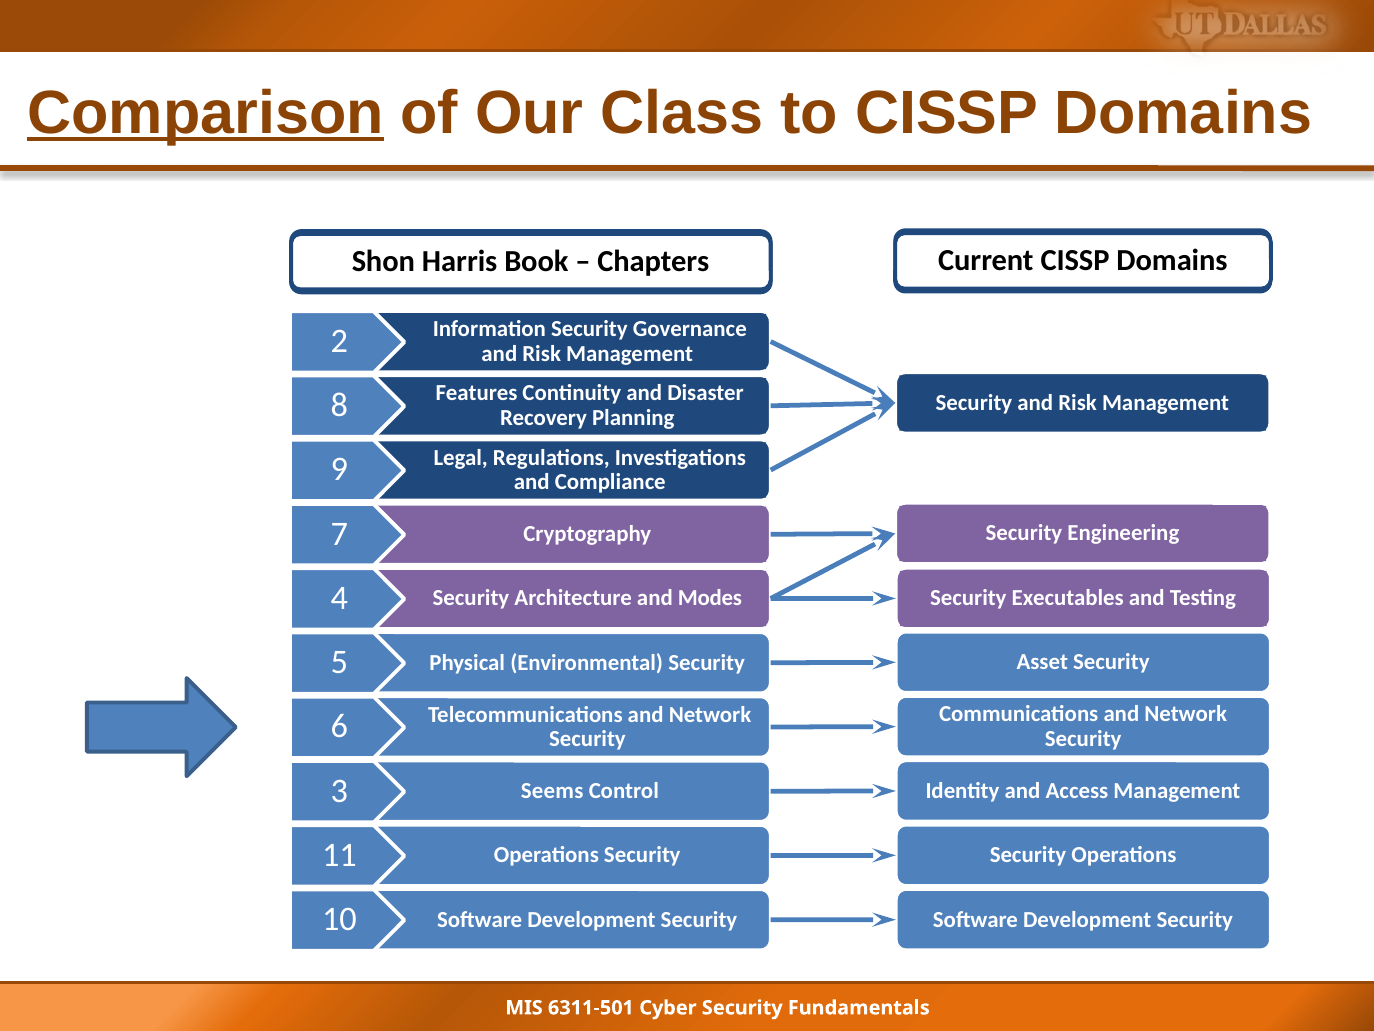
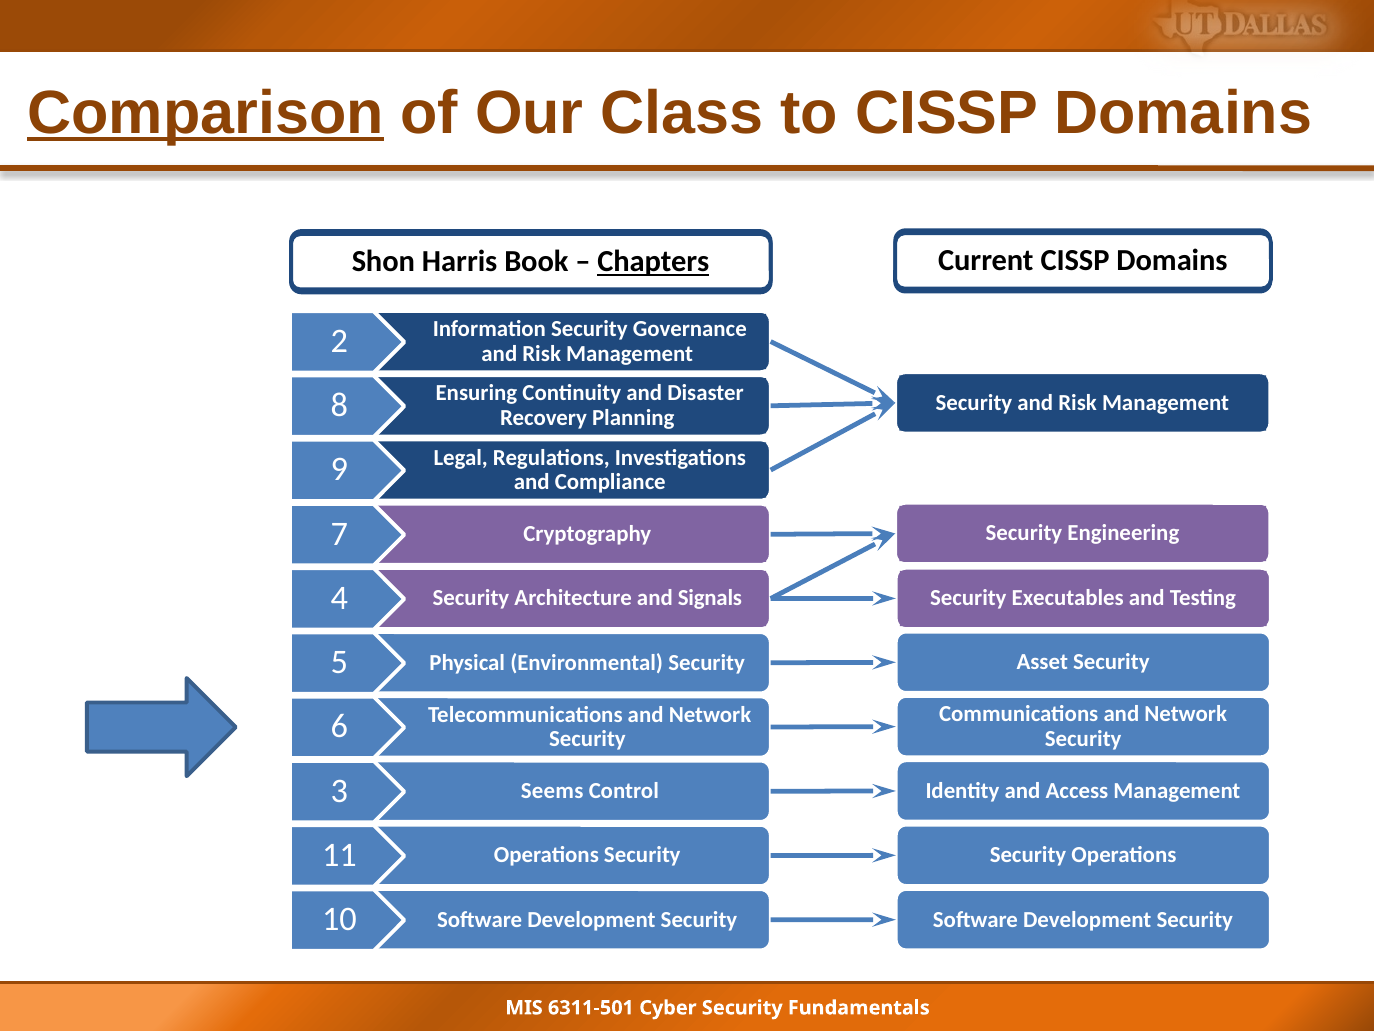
Chapters underline: none -> present
Features: Features -> Ensuring
Modes: Modes -> Signals
